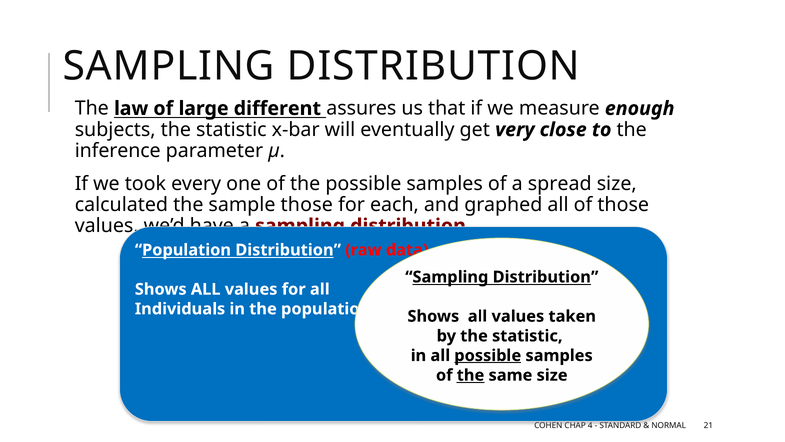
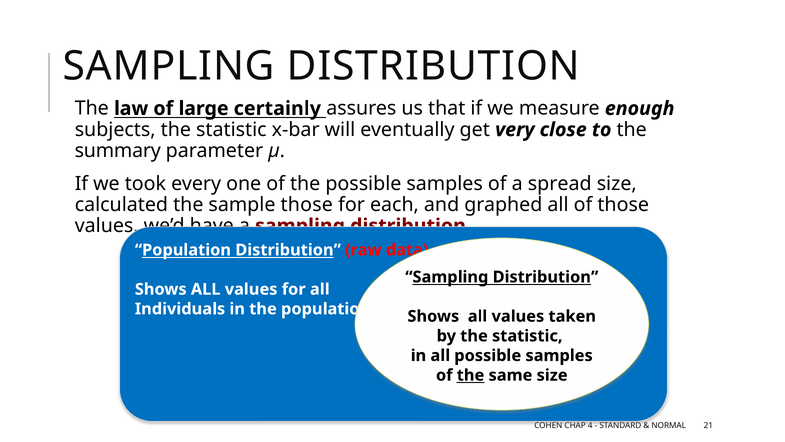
different: different -> certainly
inference: inference -> summary
possible at (488, 355) underline: present -> none
